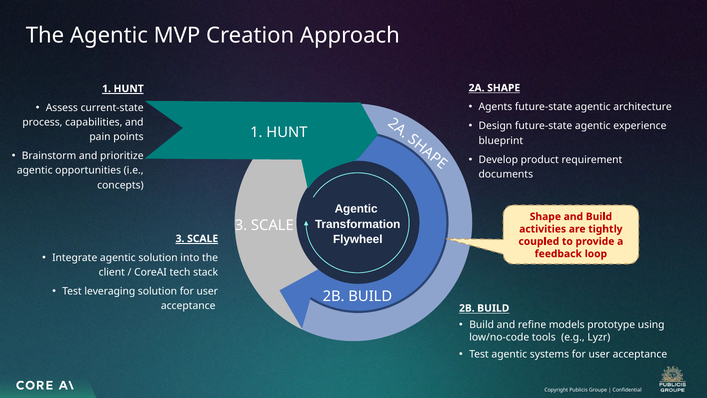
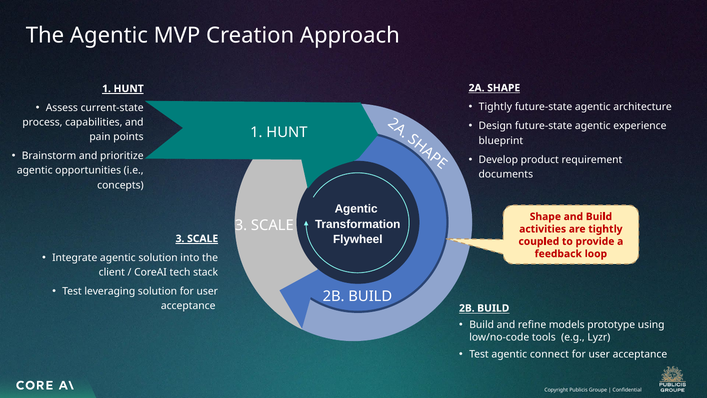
Agents at (495, 107): Agents -> Tightly
systems: systems -> connect
